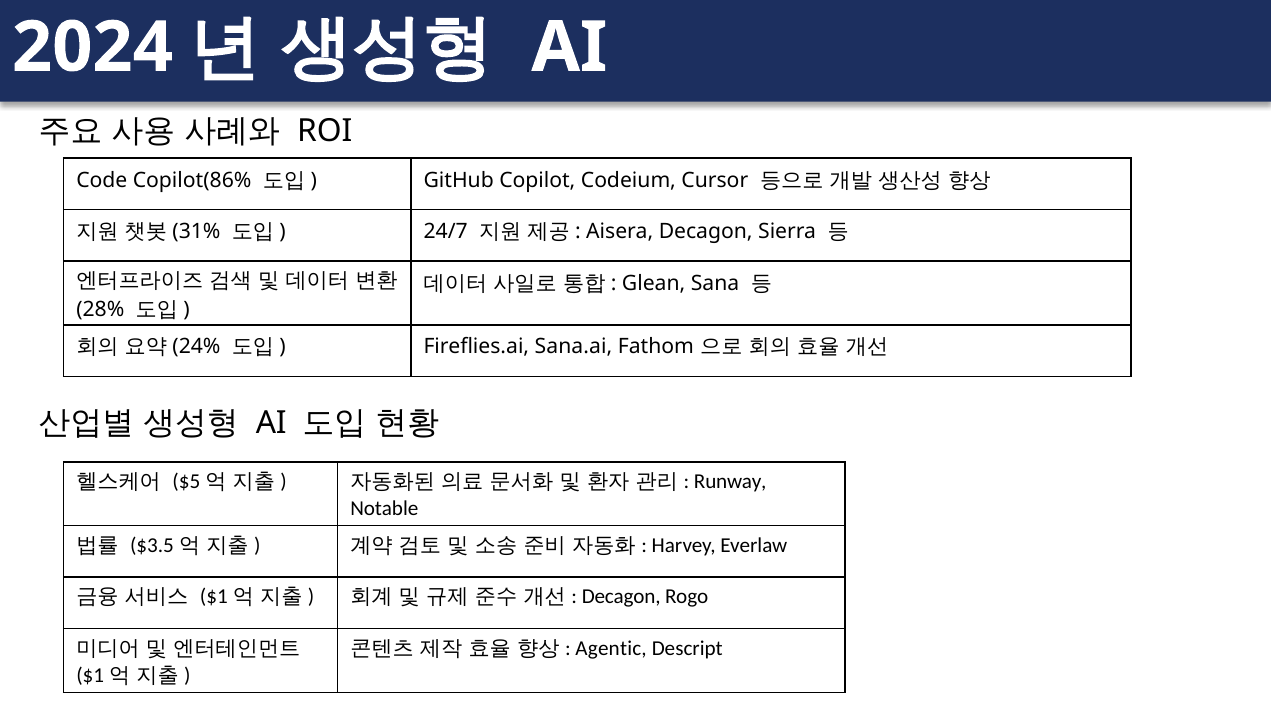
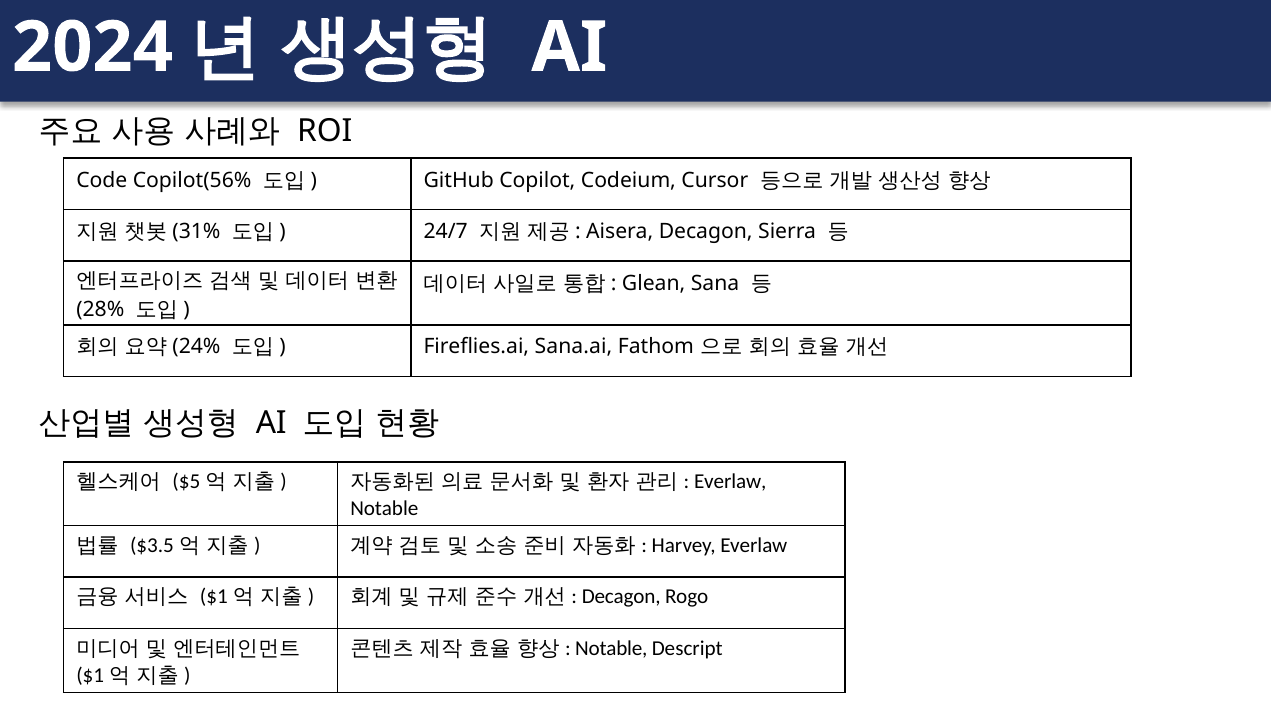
Copilot(86%: Copilot(86% -> Copilot(56%
Runway at (730, 482): Runway -> Everlaw
Agentic at (611, 648): Agentic -> Notable
